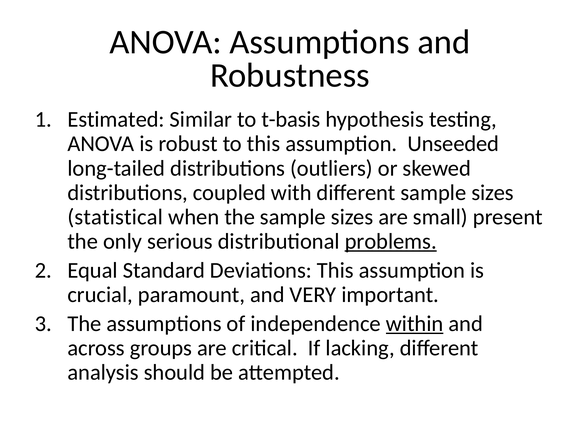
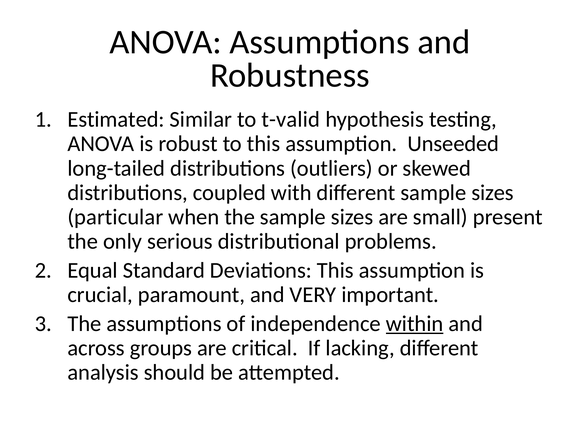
t-basis: t-basis -> t-valid
statistical: statistical -> particular
problems underline: present -> none
